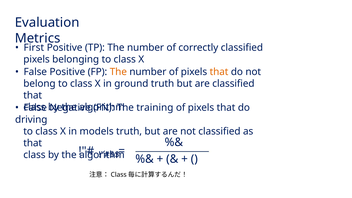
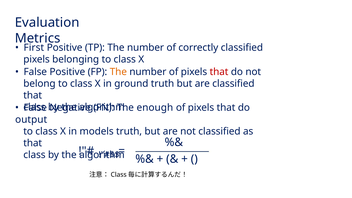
that at (219, 72) colour: orange -> red
training: training -> enough
driving: driving -> output
